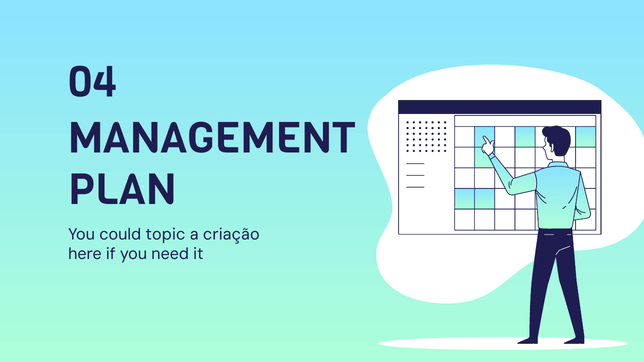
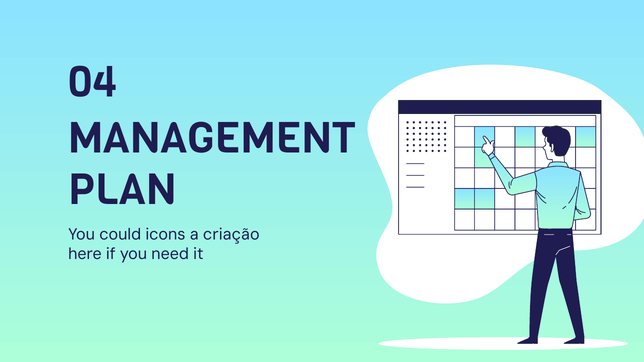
topic: topic -> icons
